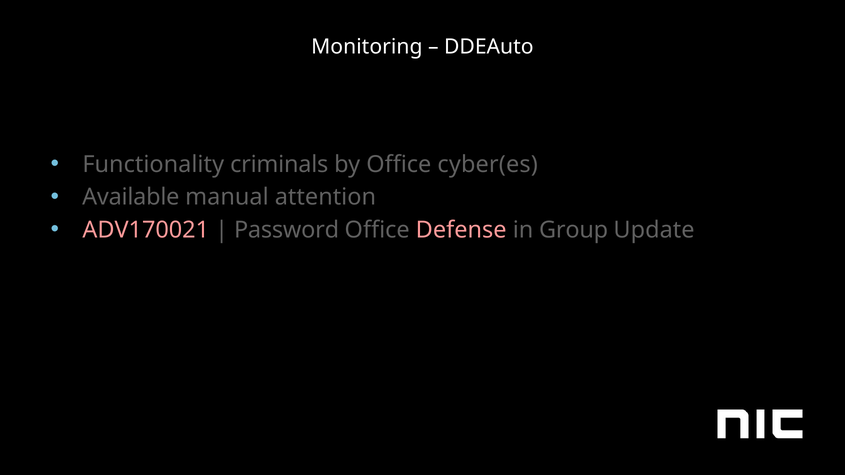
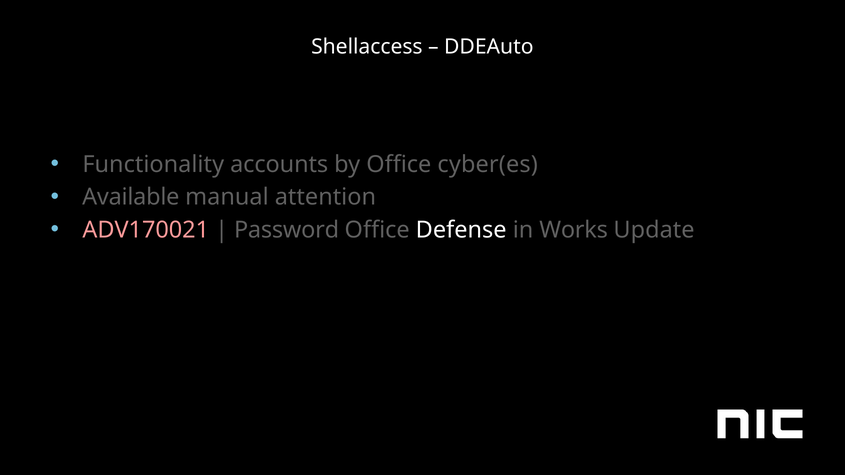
Monitoring: Monitoring -> Shellaccess
criminals: criminals -> accounts
Defense colour: pink -> white
Group: Group -> Works
